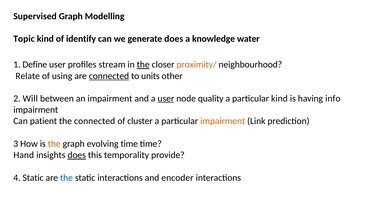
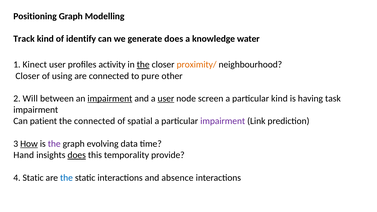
Supervised: Supervised -> Positioning
Topic: Topic -> Track
Define: Define -> Kinect
stream: stream -> activity
Relate at (28, 76): Relate -> Closer
connected at (109, 76) underline: present -> none
units: units -> pure
impairment at (110, 99) underline: none -> present
quality: quality -> screen
info: info -> task
cluster: cluster -> spatial
impairment at (223, 121) colour: orange -> purple
How underline: none -> present
the at (54, 144) colour: orange -> purple
evolving time: time -> data
encoder: encoder -> absence
